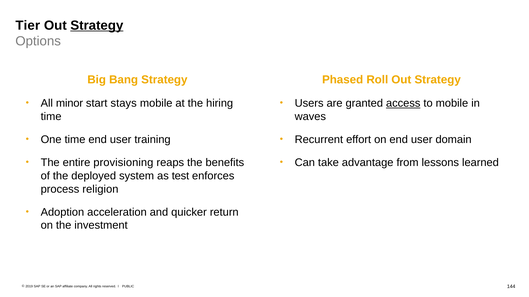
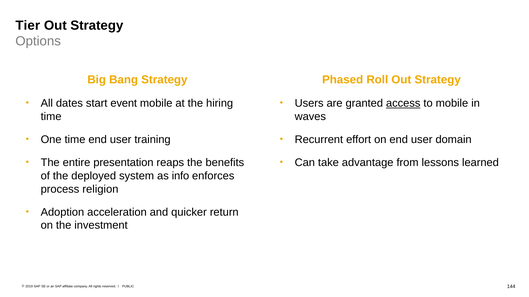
Strategy at (97, 25) underline: present -> none
minor: minor -> dates
stays: stays -> event
provisioning: provisioning -> presentation
test: test -> info
